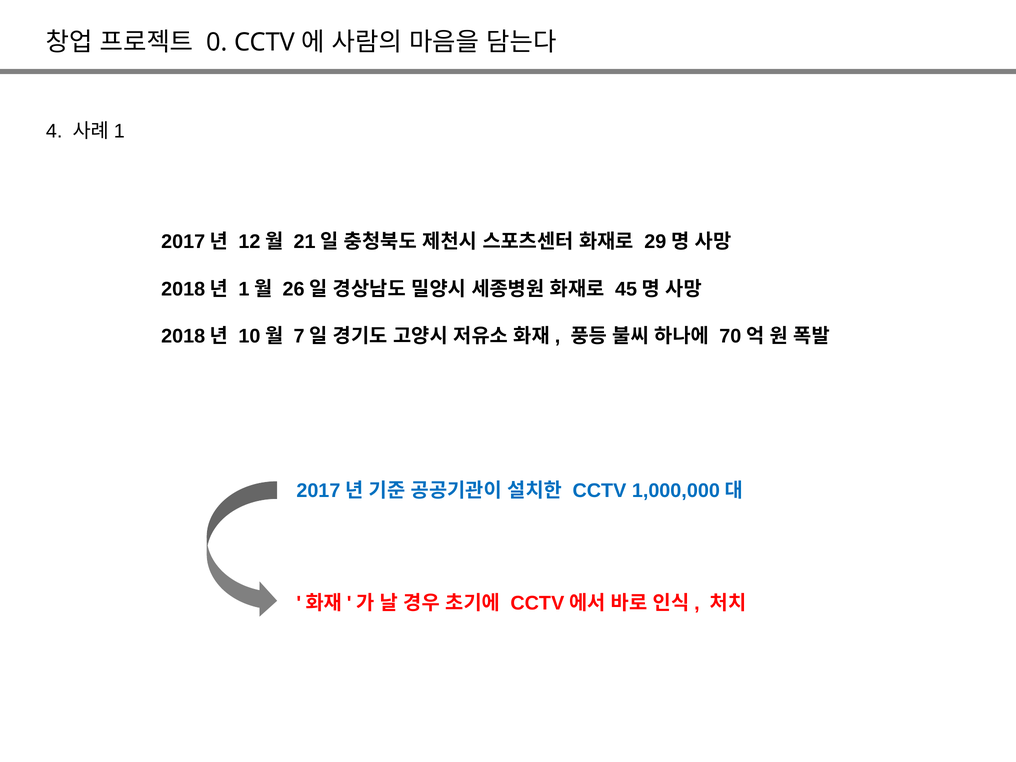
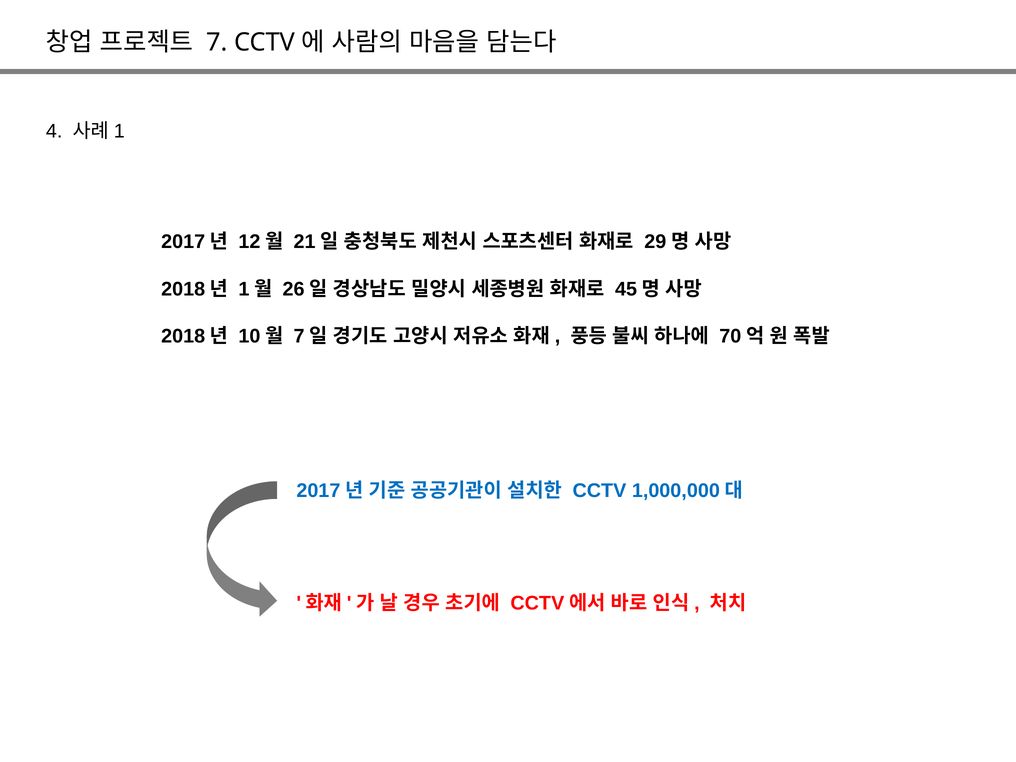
0: 0 -> 7
